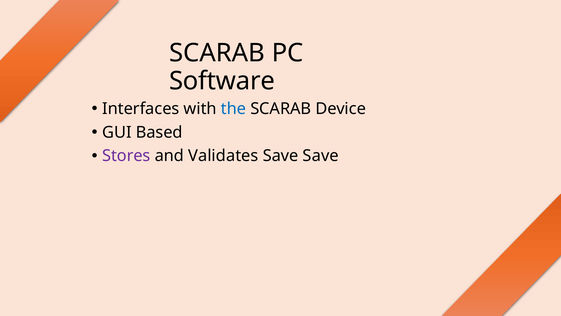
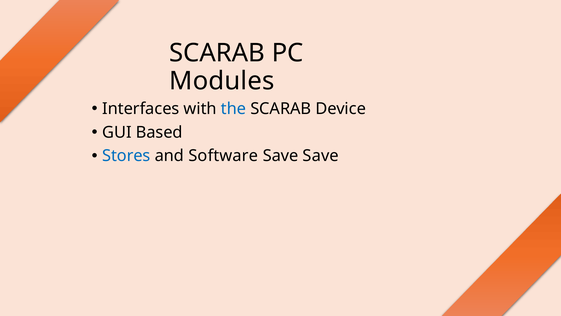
Software: Software -> Modules
Stores colour: purple -> blue
Validates: Validates -> Software
